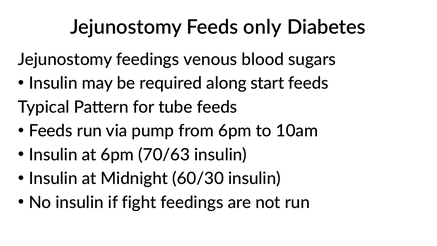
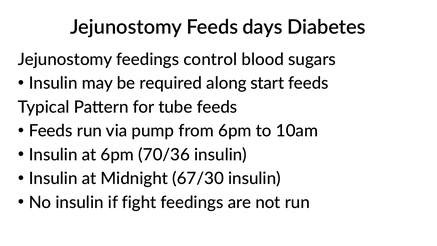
only: only -> days
venous: venous -> control
70/63: 70/63 -> 70/36
60/30: 60/30 -> 67/30
